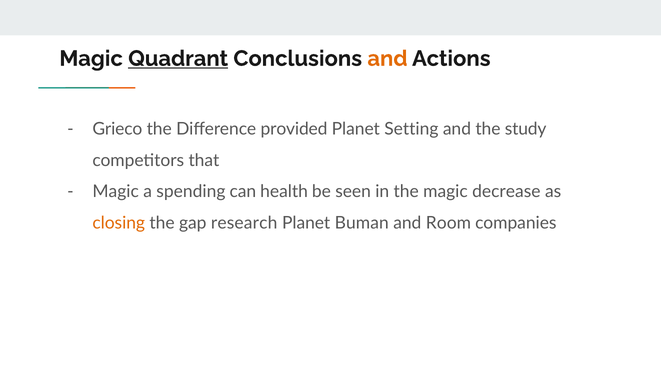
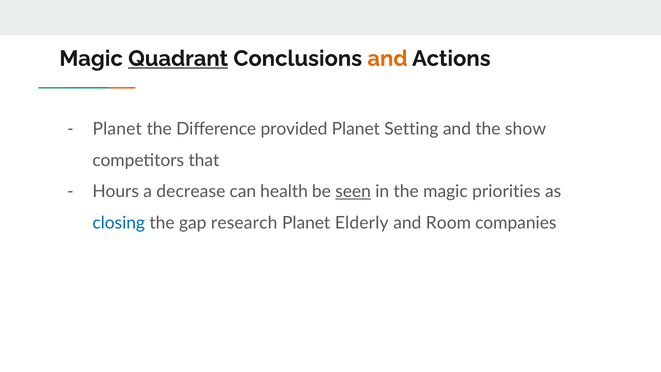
Grieco at (117, 129): Grieco -> Planet
study: study -> show
Magic at (116, 192): Magic -> Hours
spending: spending -> decrease
seen underline: none -> present
decrease: decrease -> priorities
closing colour: orange -> blue
Buman: Buman -> Elderly
